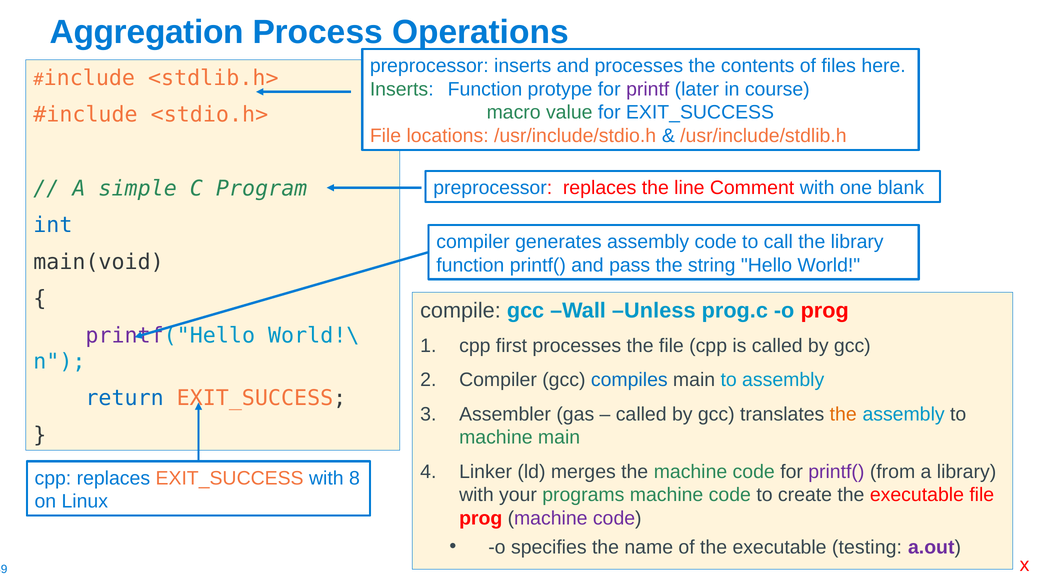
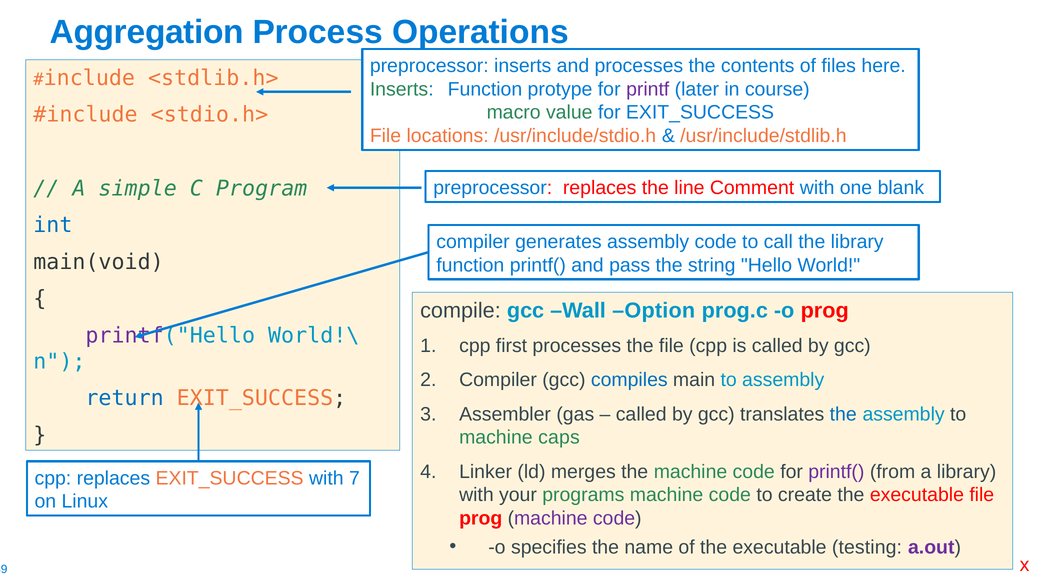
Unless: Unless -> Option
the at (843, 414) colour: orange -> blue
machine main: main -> caps
8: 8 -> 7
